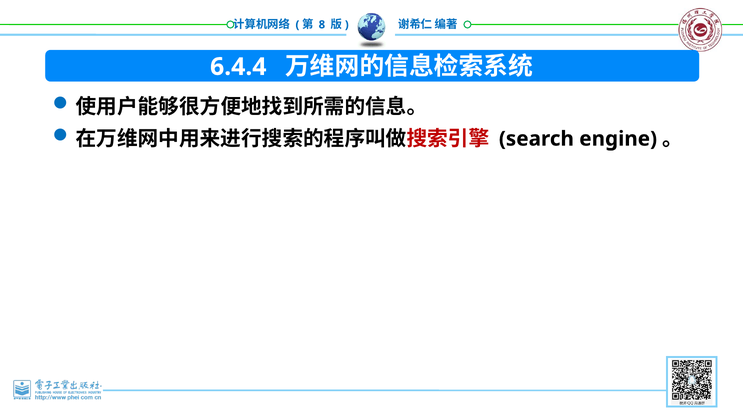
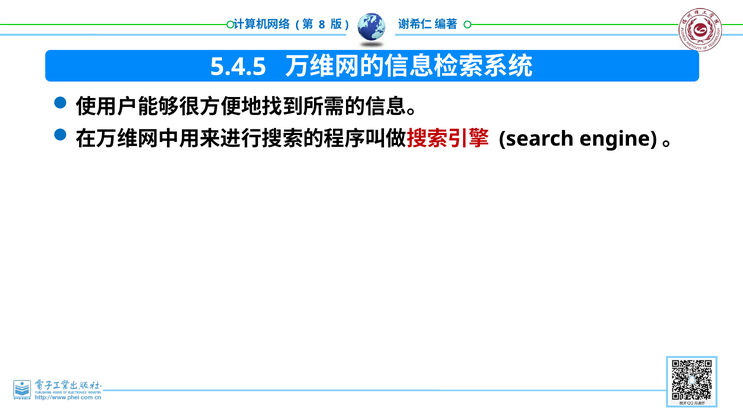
6.4.4: 6.4.4 -> 5.4.5
